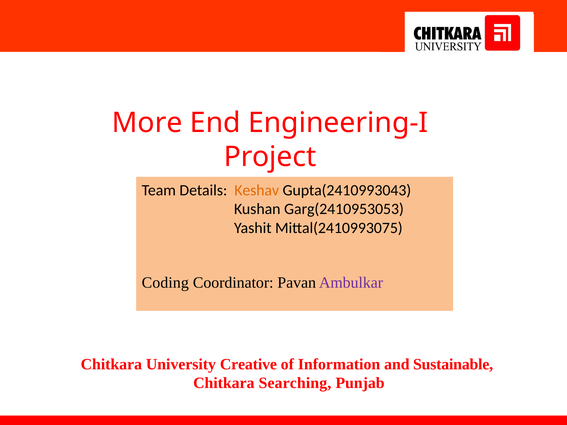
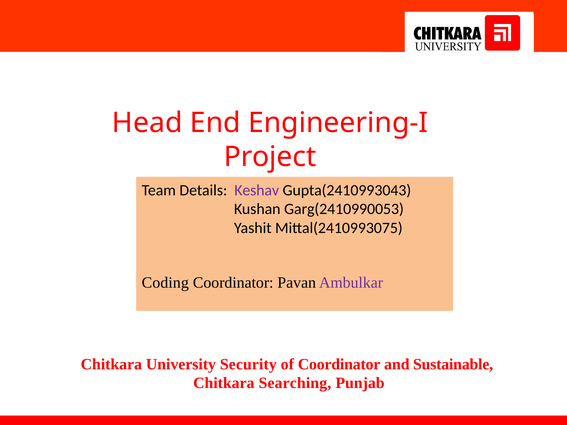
More: More -> Head
Keshav colour: orange -> purple
Garg(2410953053: Garg(2410953053 -> Garg(2410990053
Creative: Creative -> Security
of Information: Information -> Coordinator
